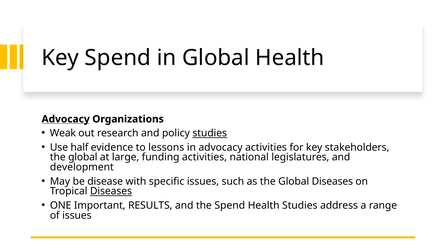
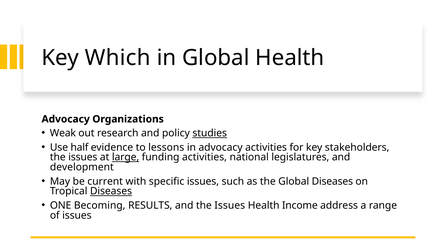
Key Spend: Spend -> Which
Advocacy at (66, 119) underline: present -> none
global at (83, 157): global -> issues
large underline: none -> present
disease: disease -> current
Important: Important -> Becoming
and the Spend: Spend -> Issues
Health Studies: Studies -> Income
